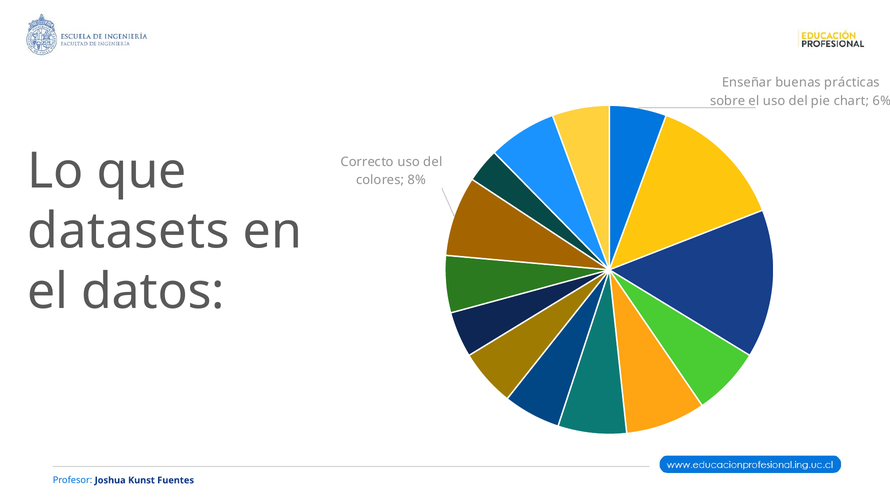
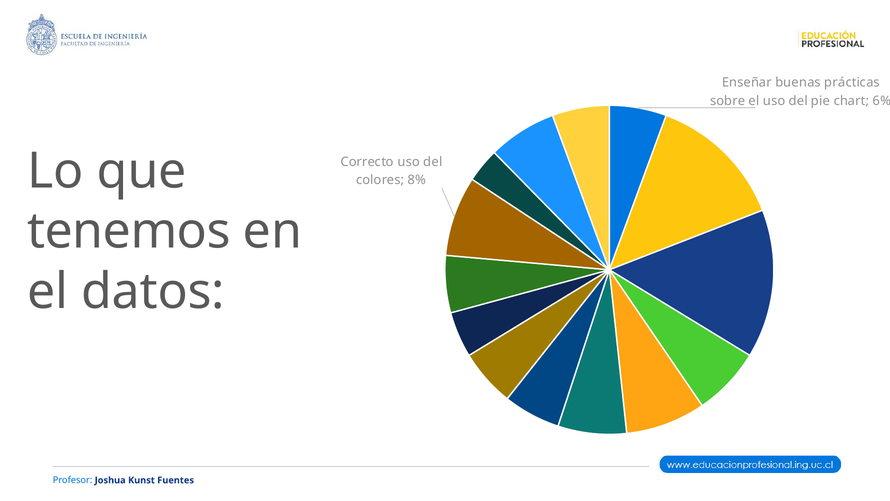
datasets: datasets -> tenemos
